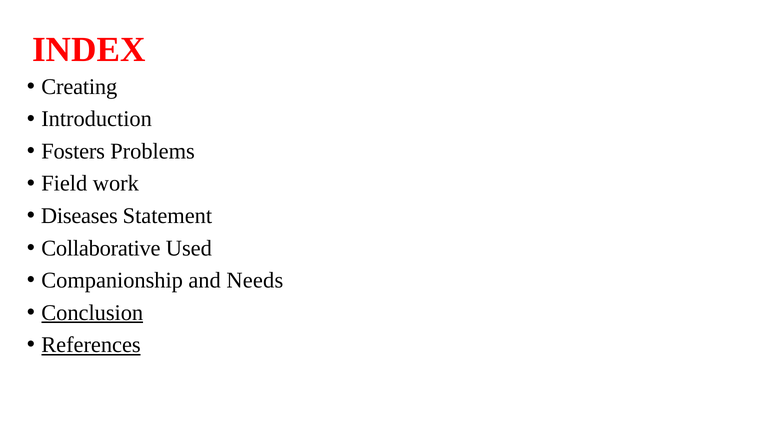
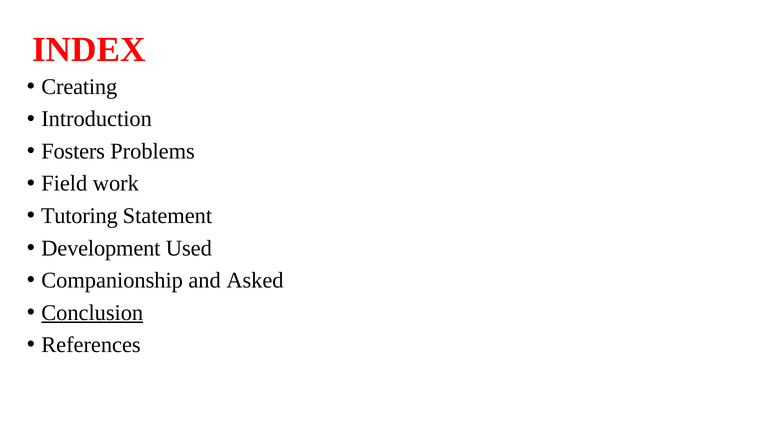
Diseases: Diseases -> Tutoring
Collaborative: Collaborative -> Development
Needs: Needs -> Asked
References underline: present -> none
